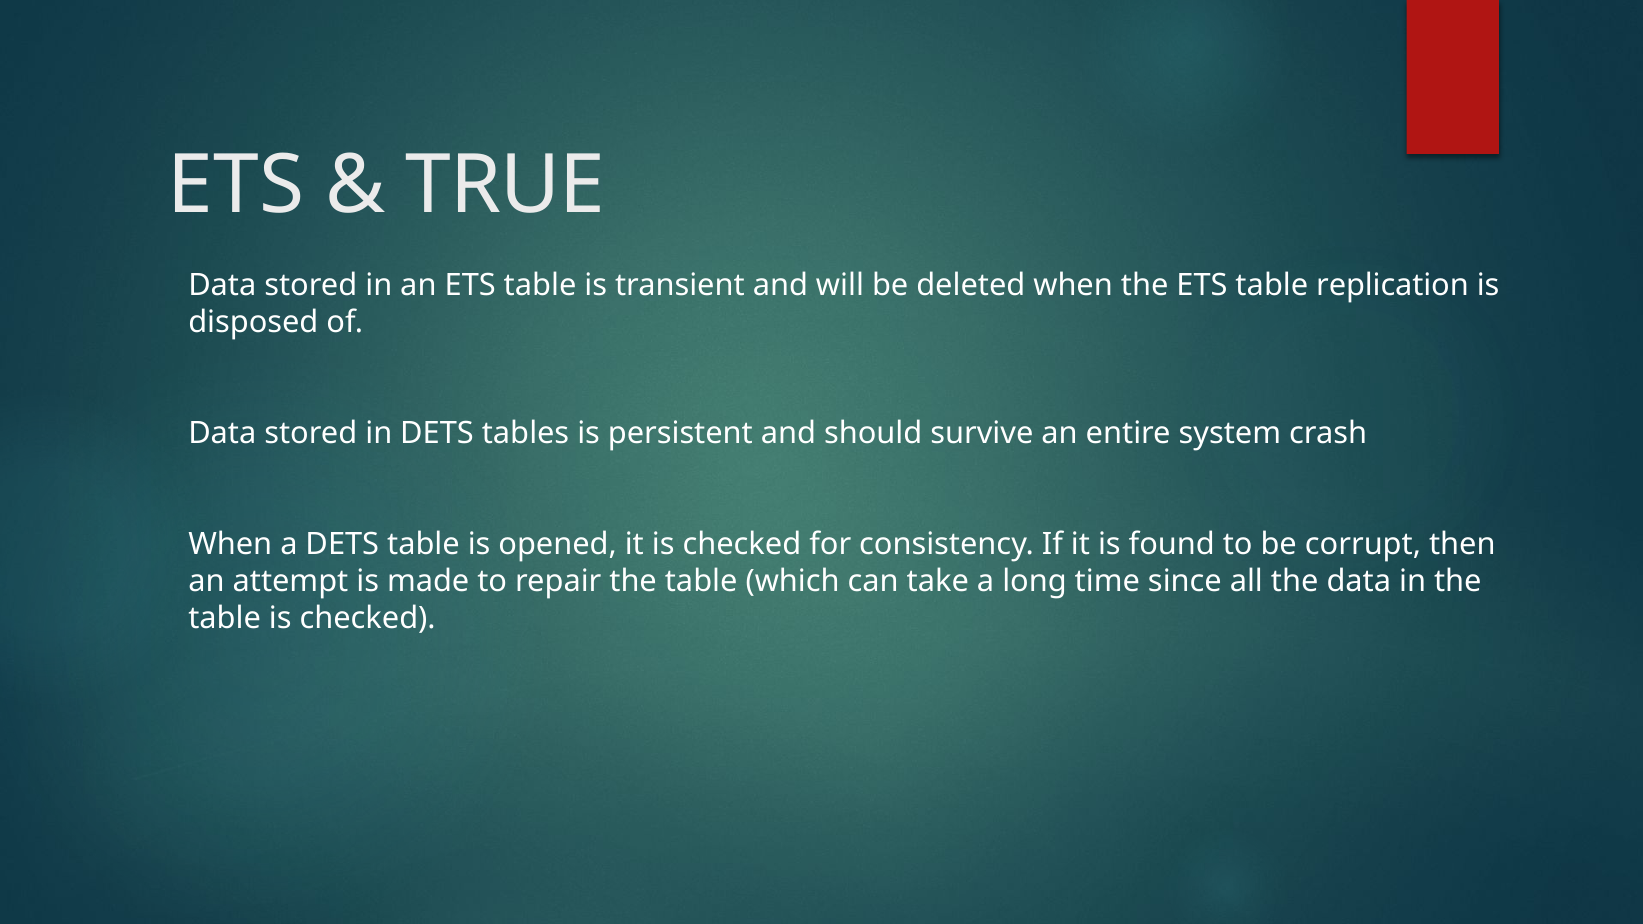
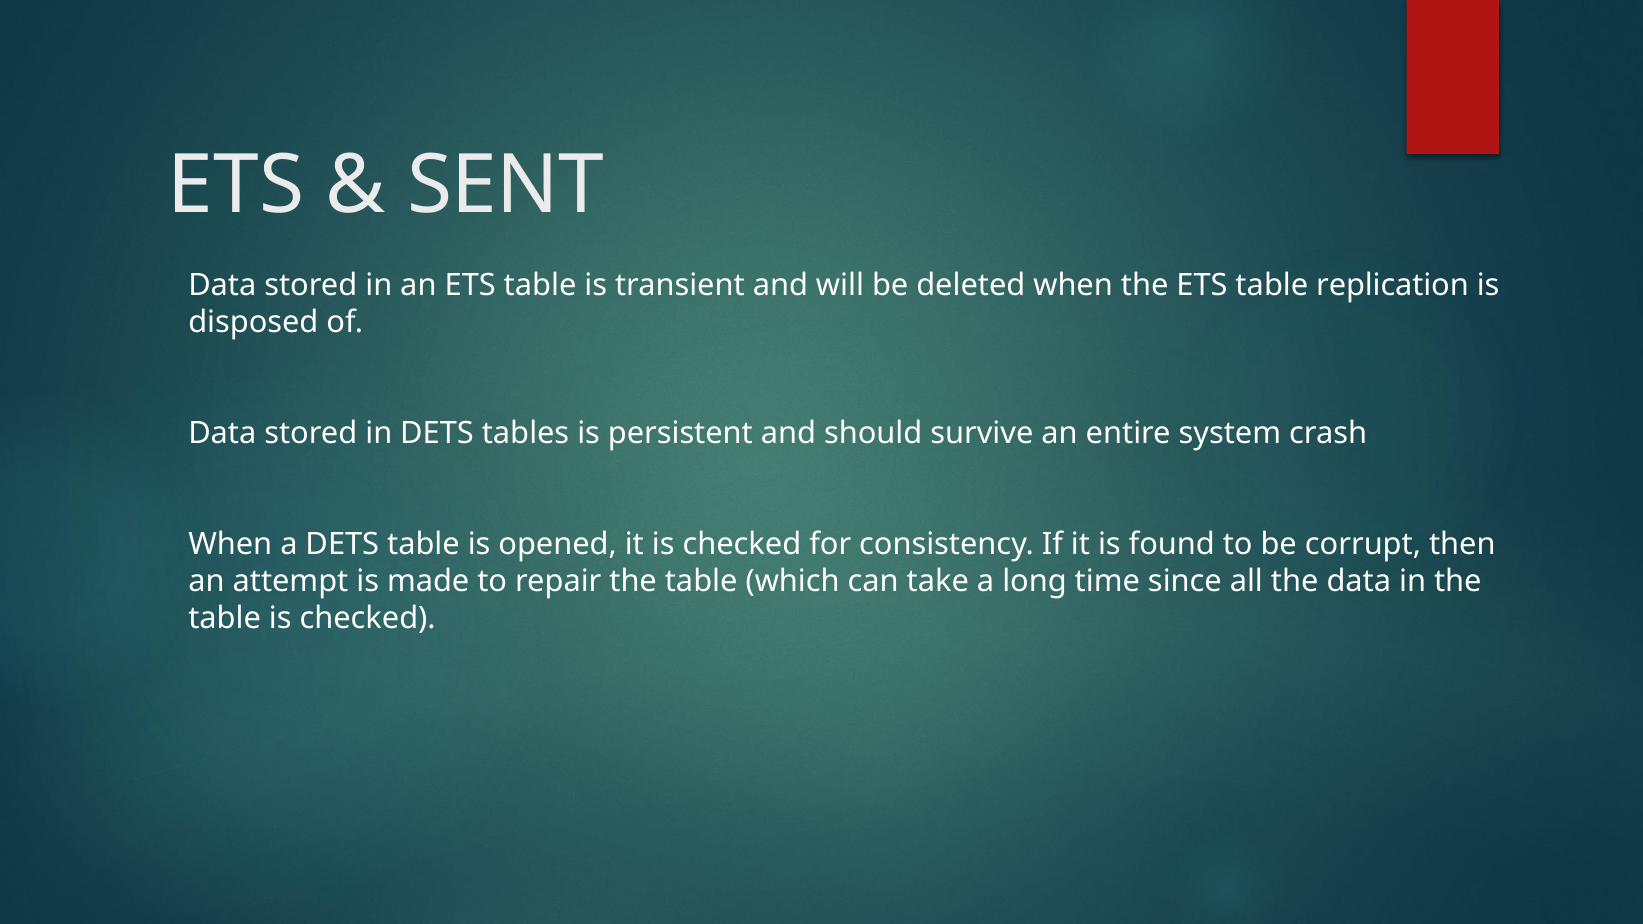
TRUE: TRUE -> SENT
